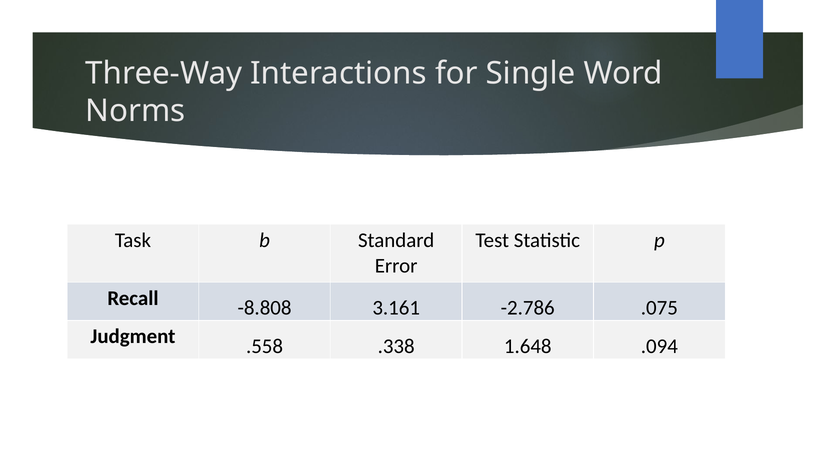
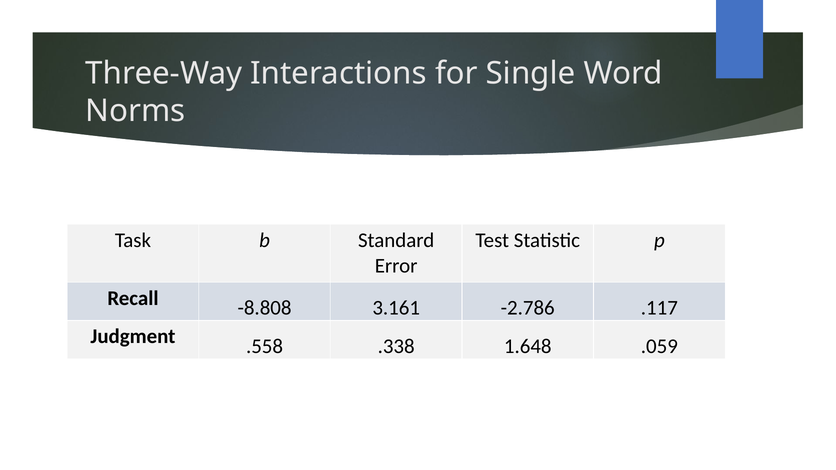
.075: .075 -> .117
.094: .094 -> .059
